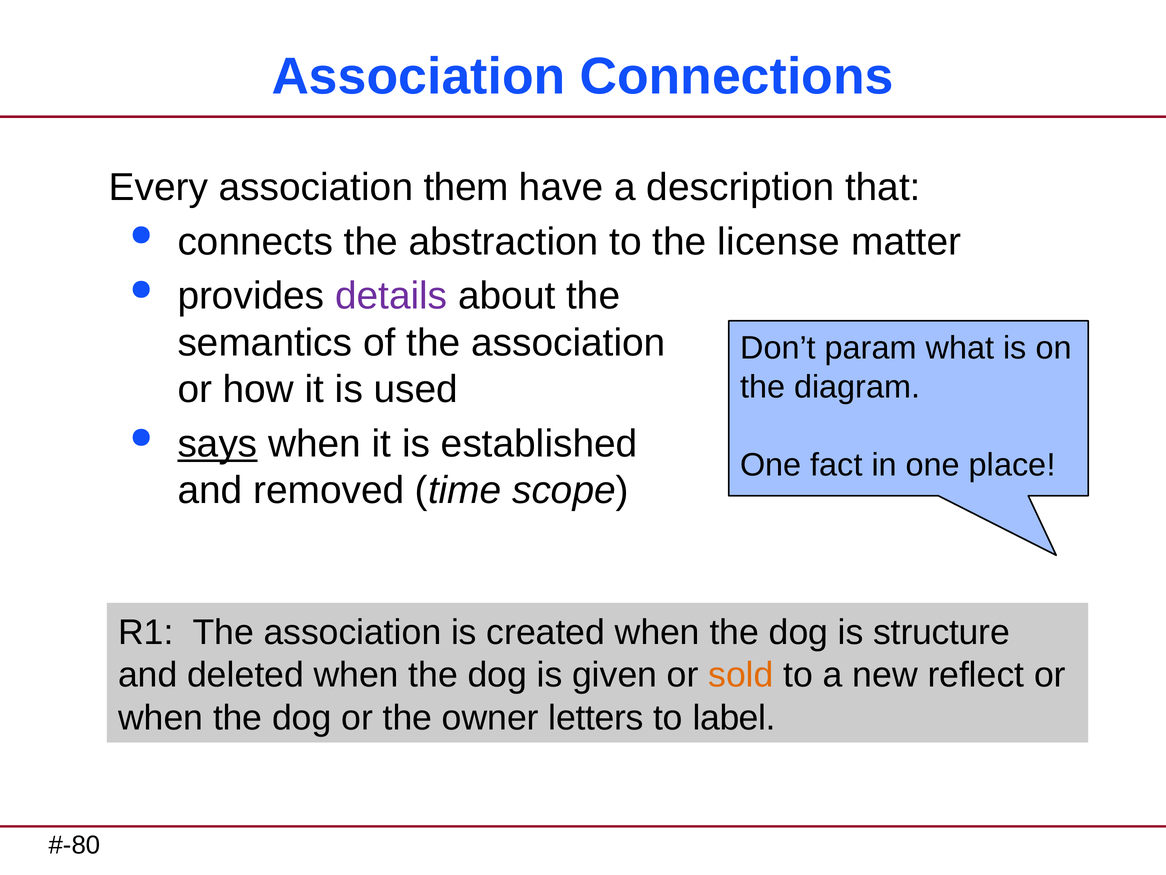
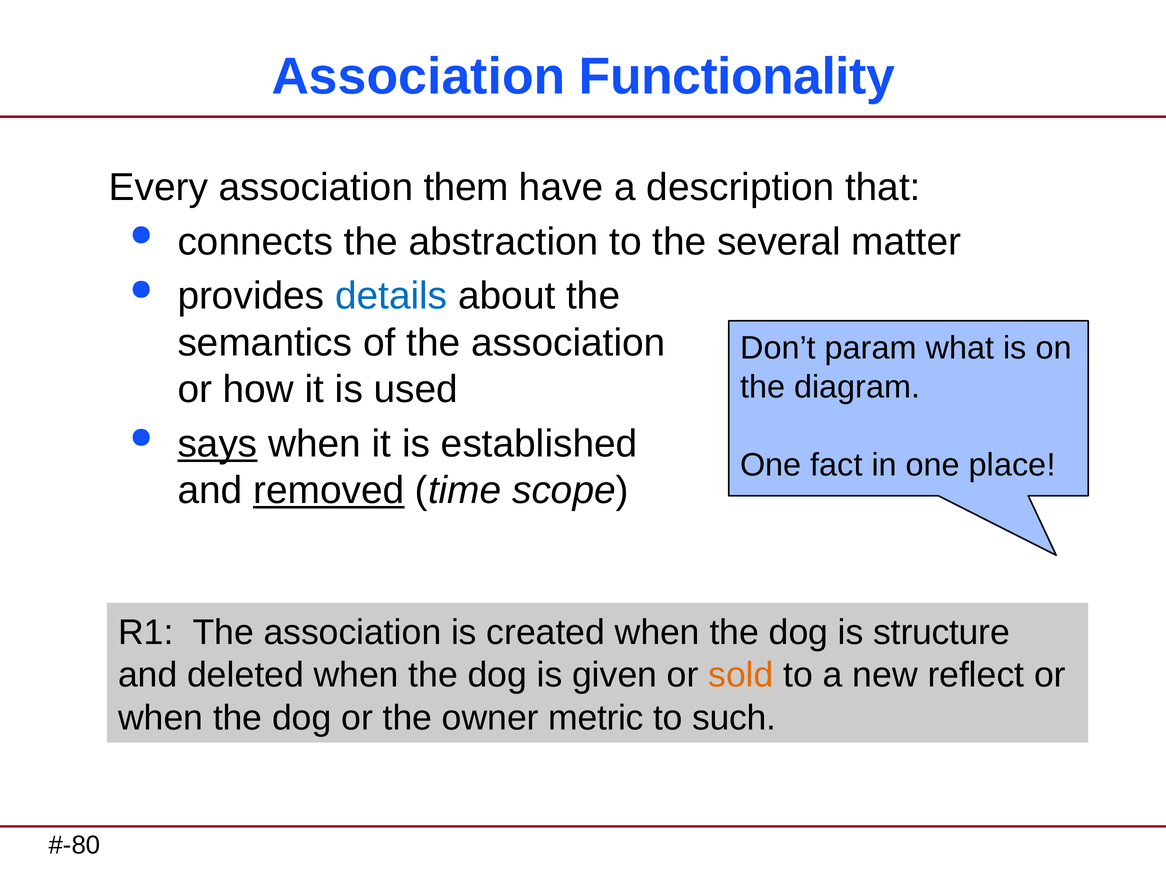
Connections: Connections -> Functionality
license: license -> several
details colour: purple -> blue
removed underline: none -> present
letters: letters -> metric
label: label -> such
